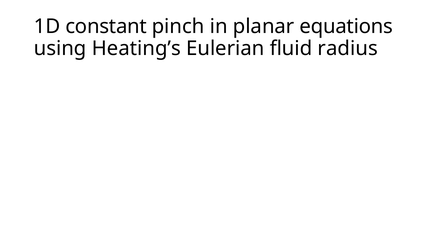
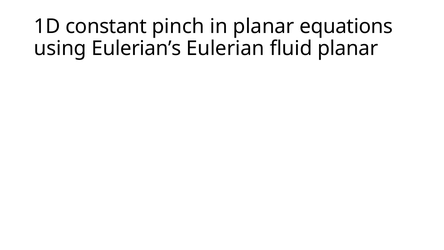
Heating’s: Heating’s -> Eulerian’s
fluid radius: radius -> planar
